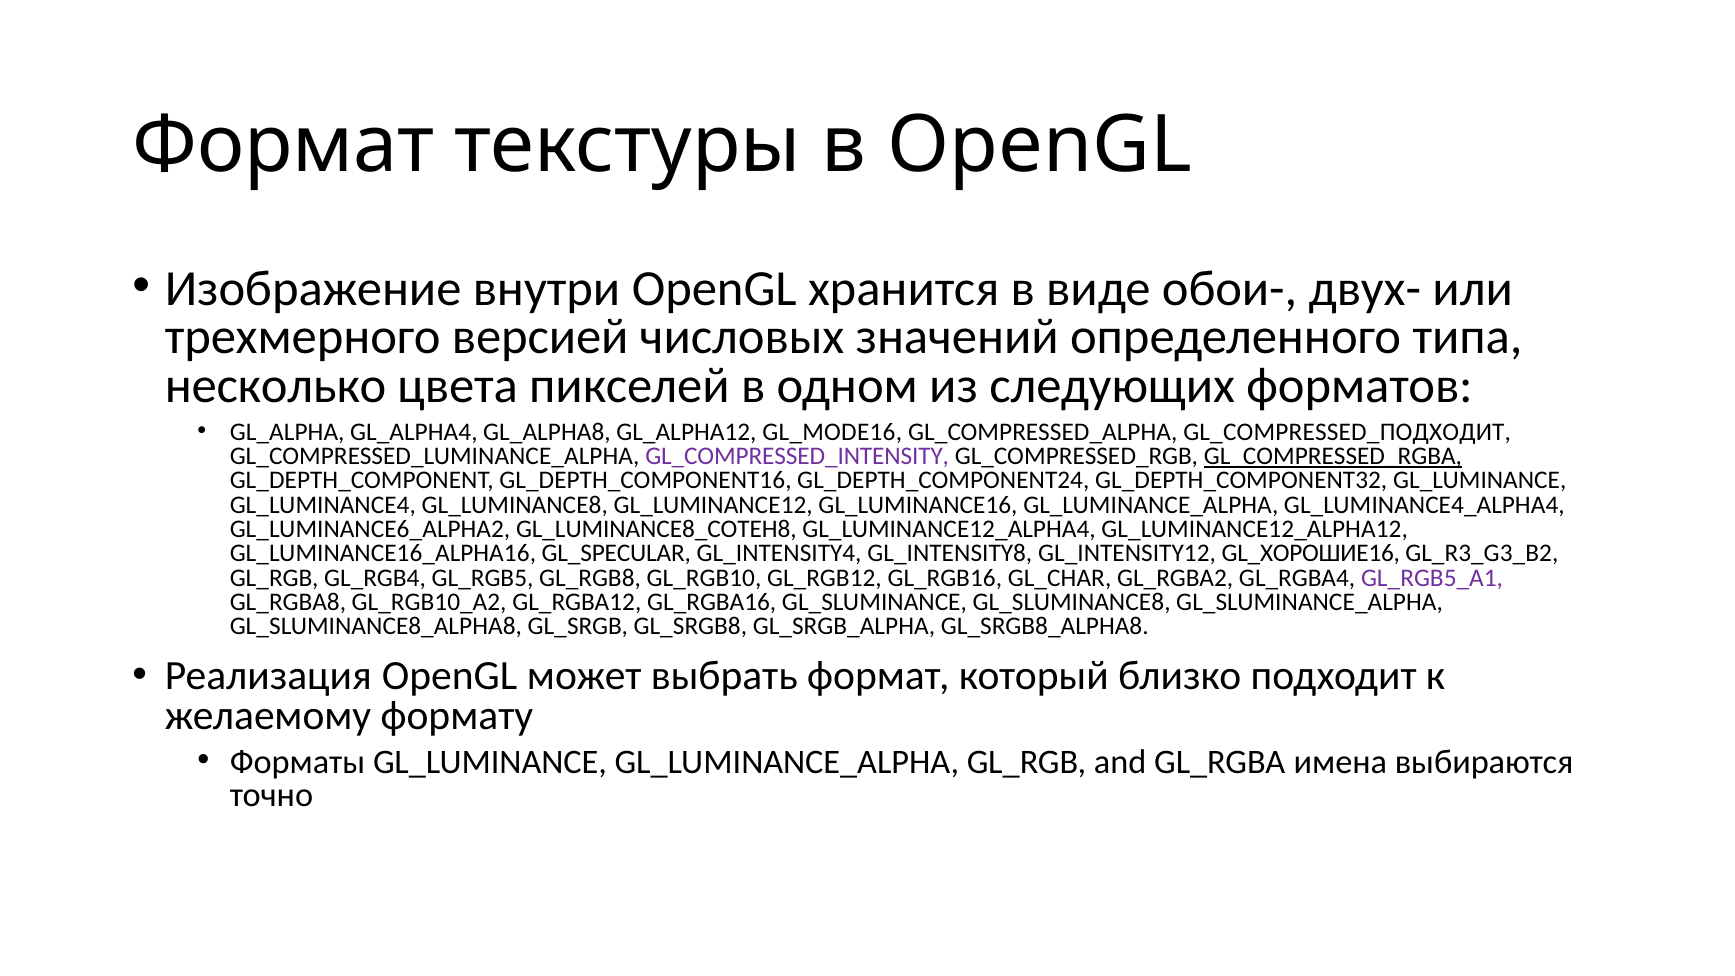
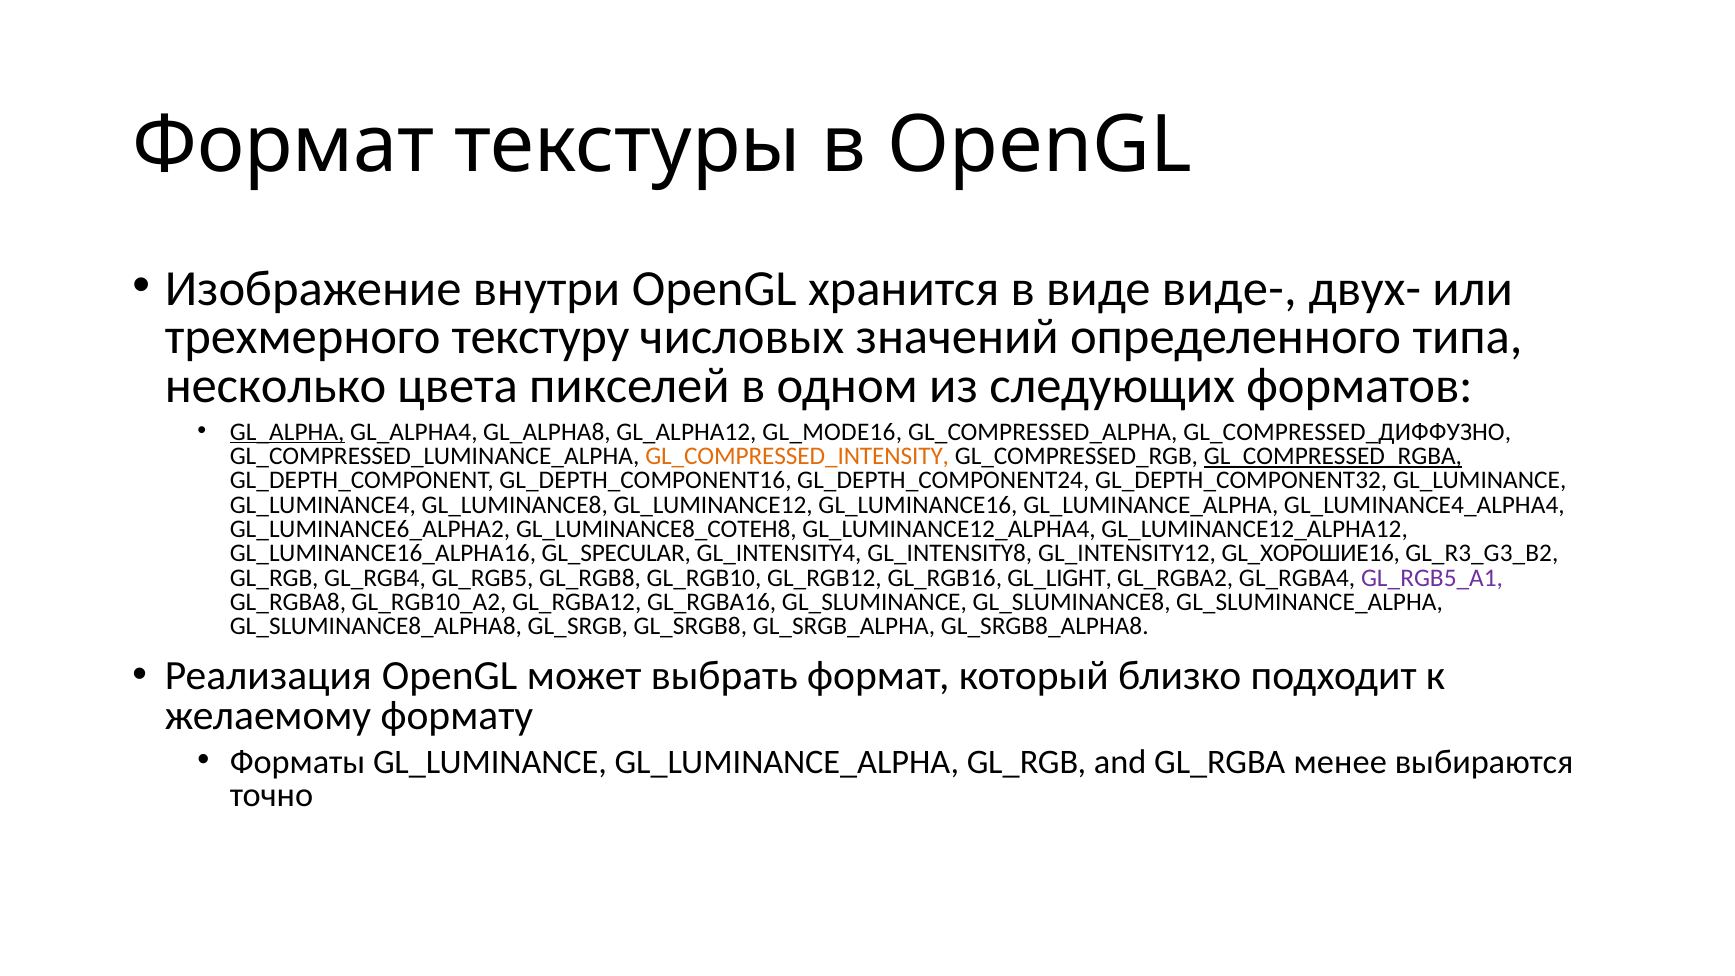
обои-: обои- -> виде-
версией: версией -> текстуру
GL_ALPHA underline: none -> present
GL_COMPRESSED_ПОДХОДИТ: GL_COMPRESSED_ПОДХОДИТ -> GL_COMPRESSED_ДИФФУЗНО
GL_COMPRESSED_INTENSITY colour: purple -> orange
GL_CHAR: GL_CHAR -> GL_LIGHT
имена: имена -> менее
